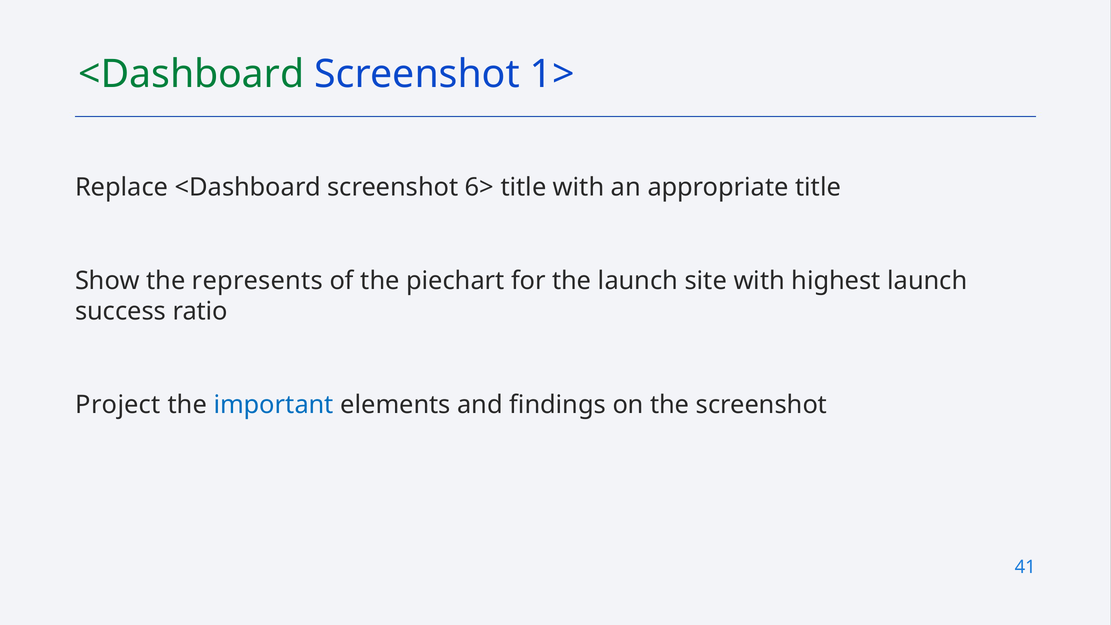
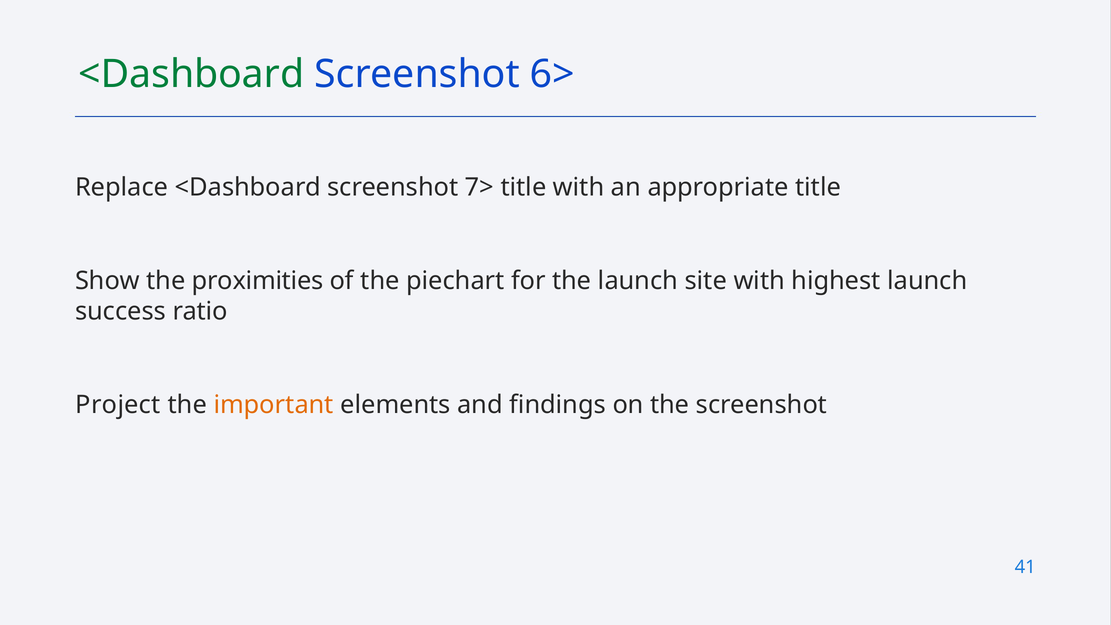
1>: 1> -> 6>
6>: 6> -> 7>
represents: represents -> proximities
important colour: blue -> orange
